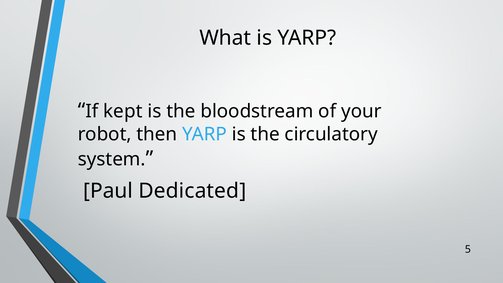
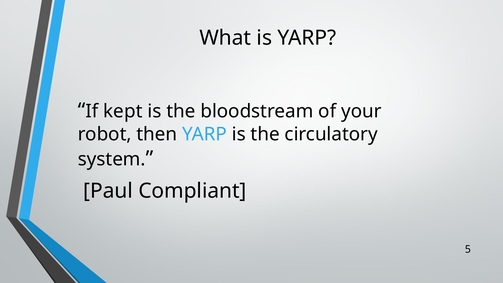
Dedicated: Dedicated -> Compliant
